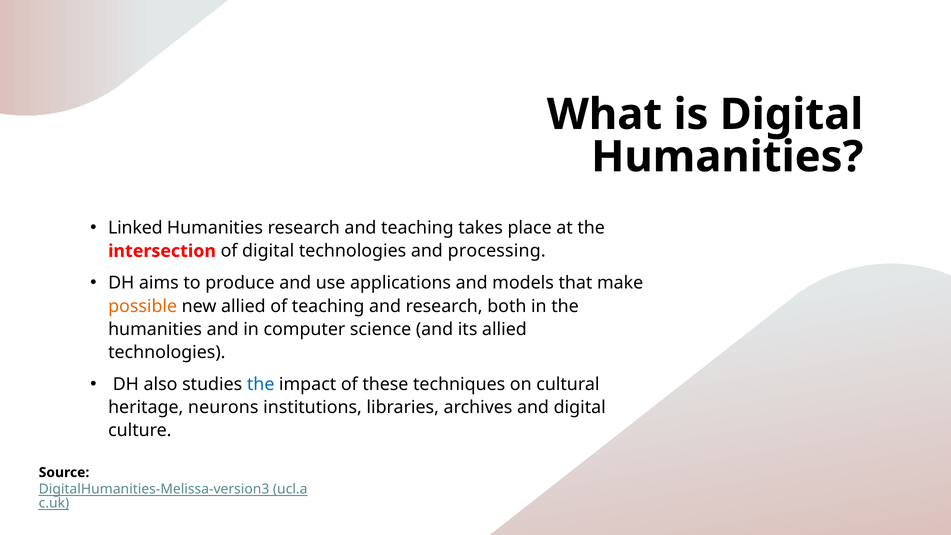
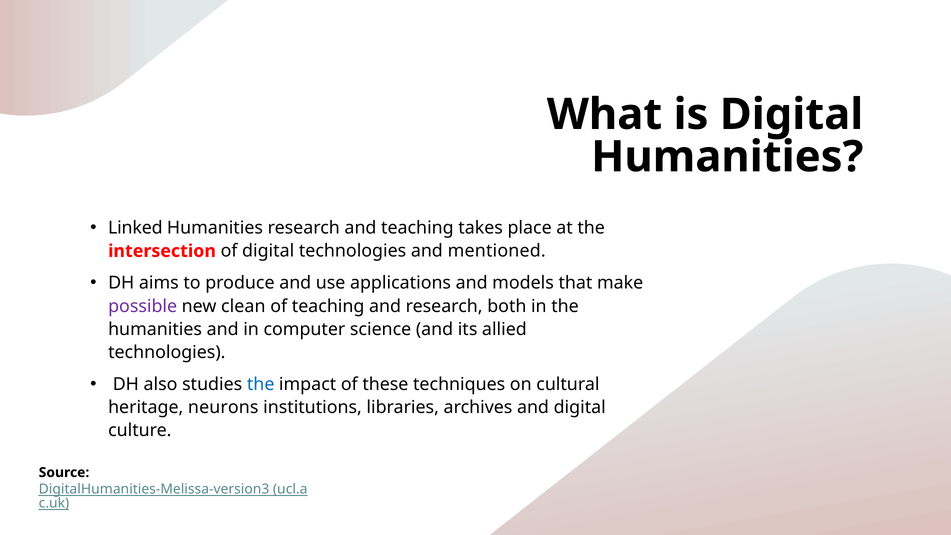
processing: processing -> mentioned
possible colour: orange -> purple
new allied: allied -> clean
